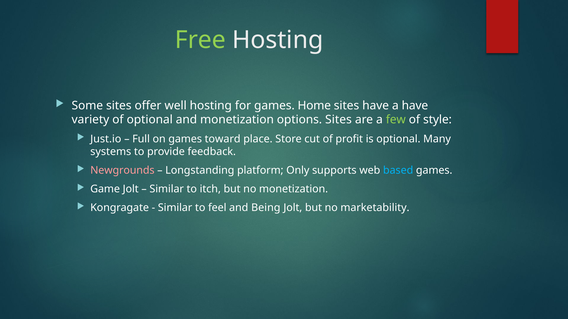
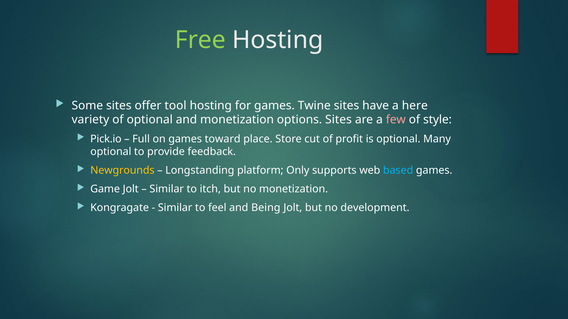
well: well -> tool
Home: Home -> Twine
a have: have -> here
few colour: light green -> pink
Just.io: Just.io -> Pick.io
systems at (111, 152): systems -> optional
Newgrounds colour: pink -> yellow
marketability: marketability -> development
